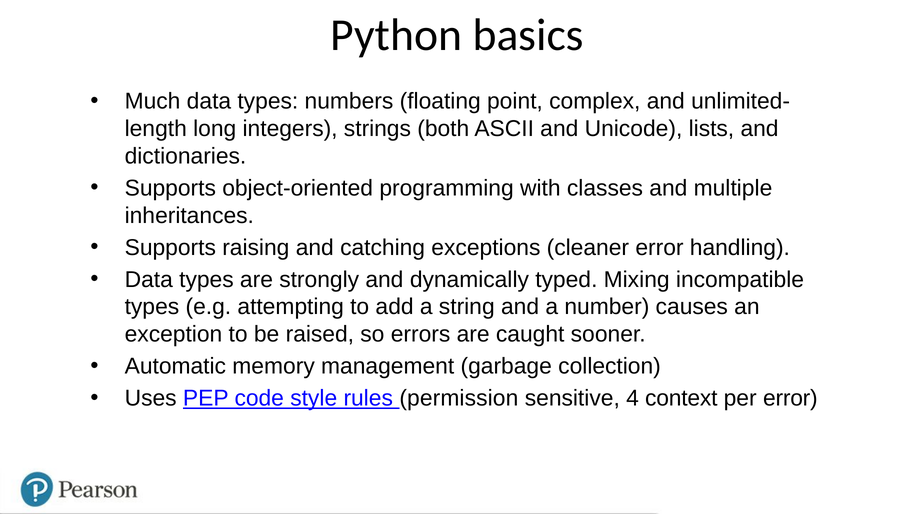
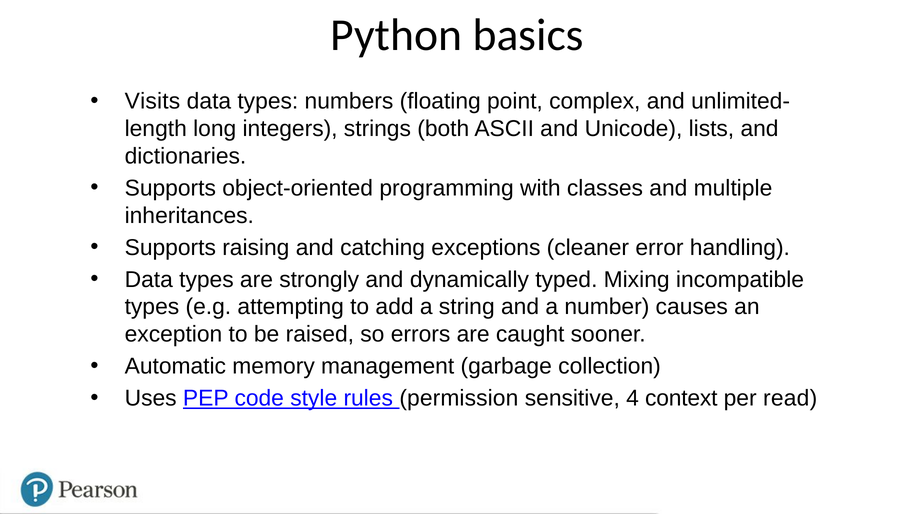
Much: Much -> Visits
per error: error -> read
